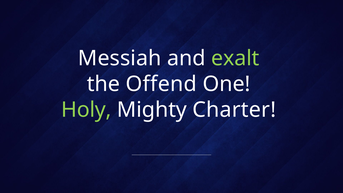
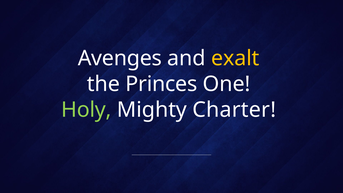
Messiah: Messiah -> Avenges
exalt colour: light green -> yellow
Offend: Offend -> Princes
